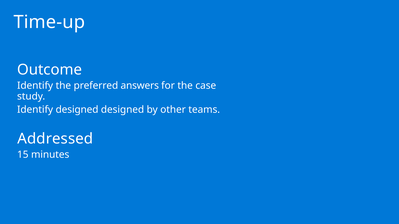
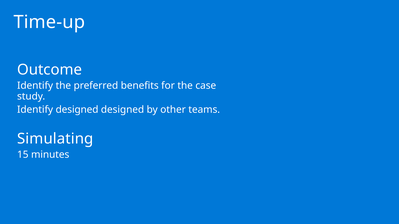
answers: answers -> benefits
Addressed: Addressed -> Simulating
